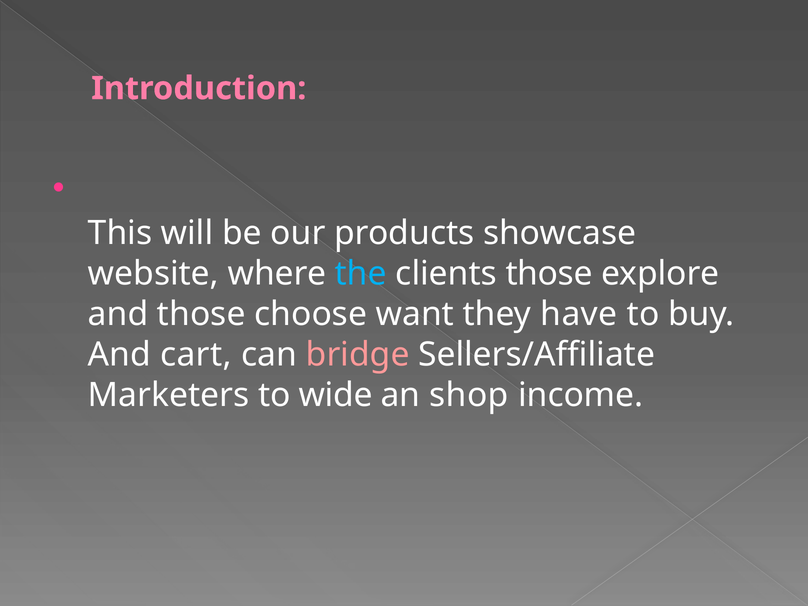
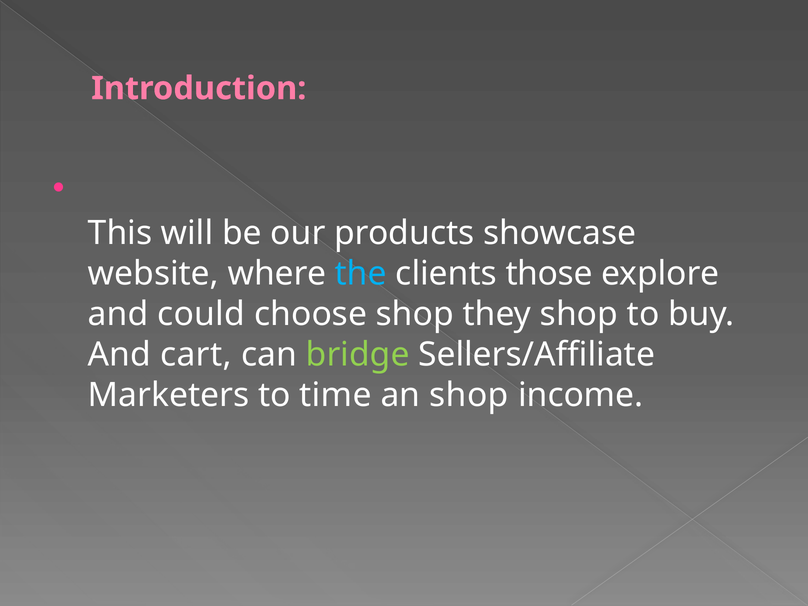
and those: those -> could
choose want: want -> shop
they have: have -> shop
bridge colour: pink -> light green
wide: wide -> time
